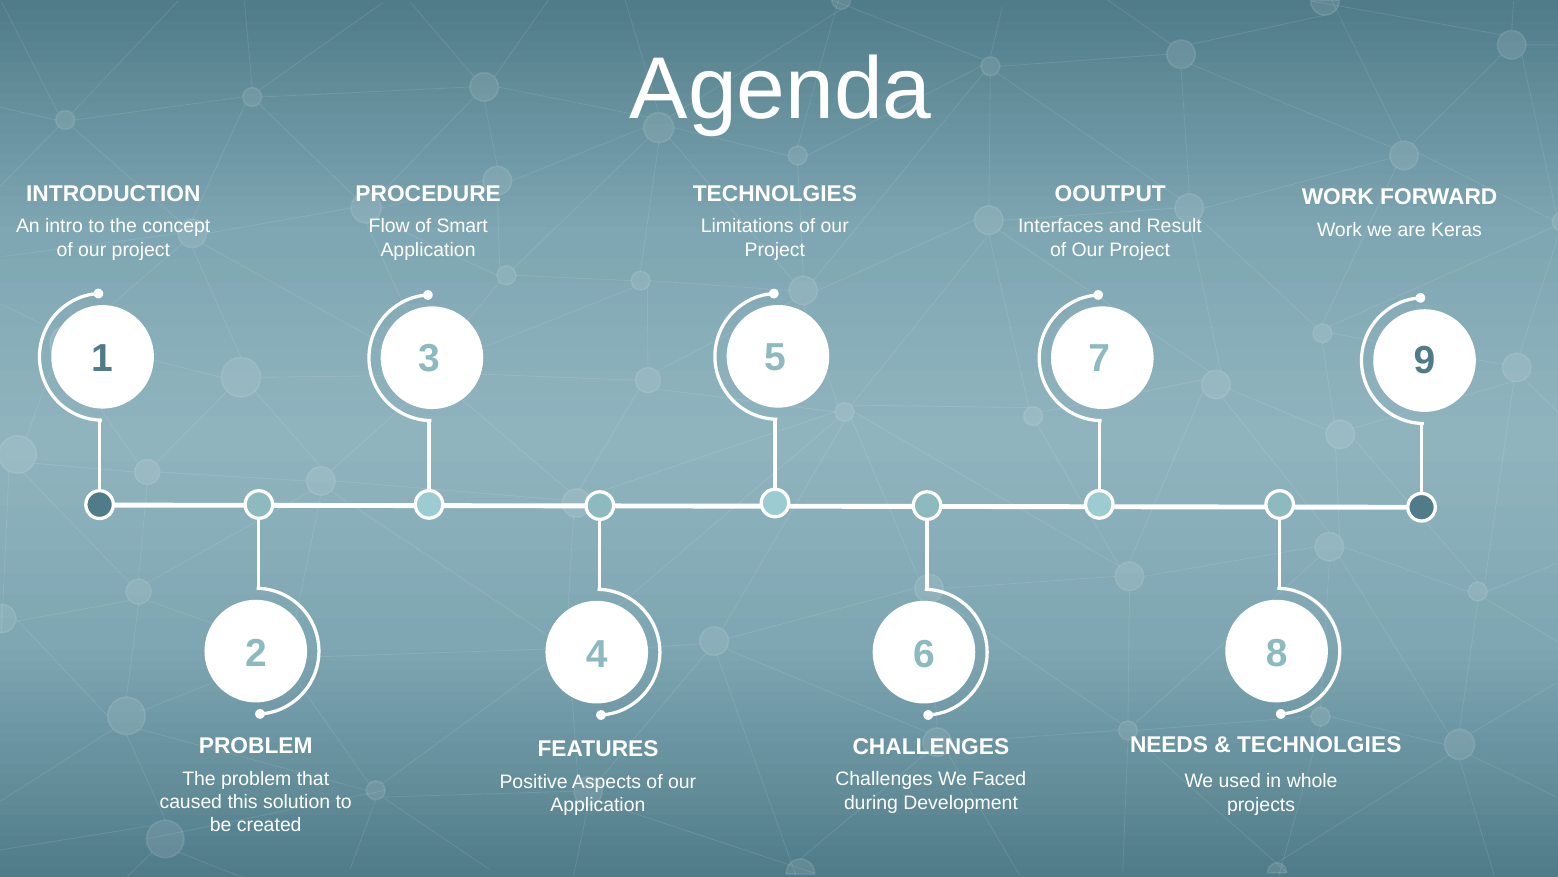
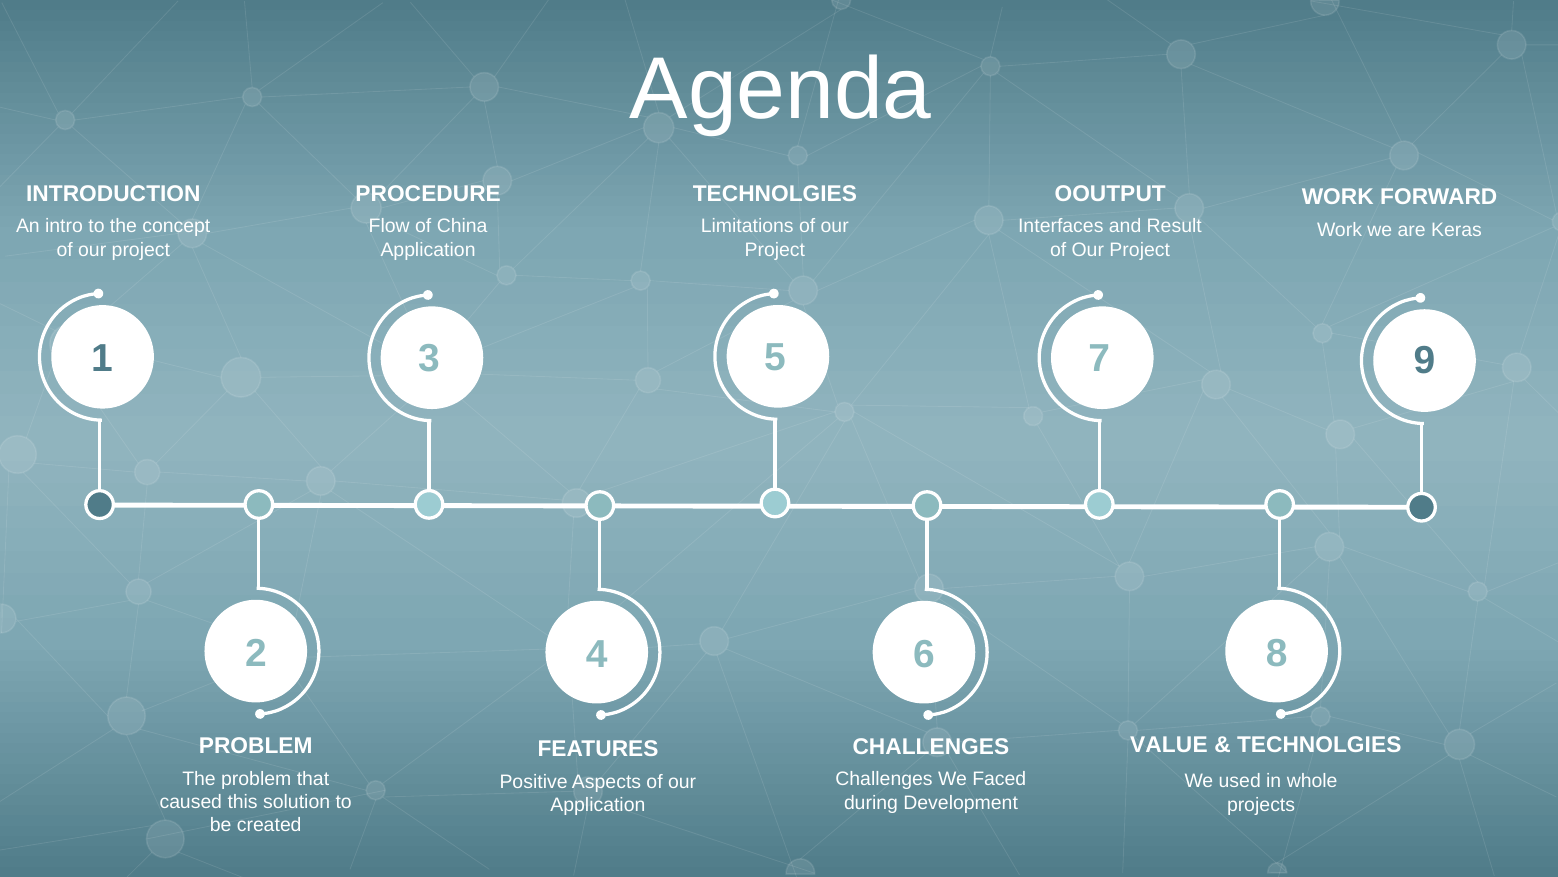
Smart: Smart -> China
NEEDS: NEEDS -> VALUE
